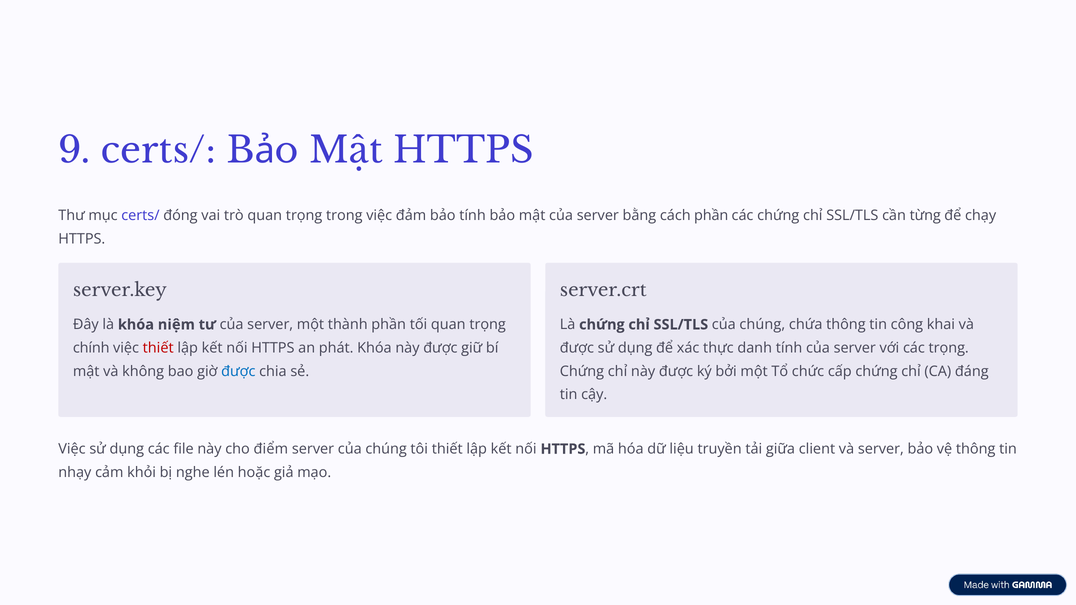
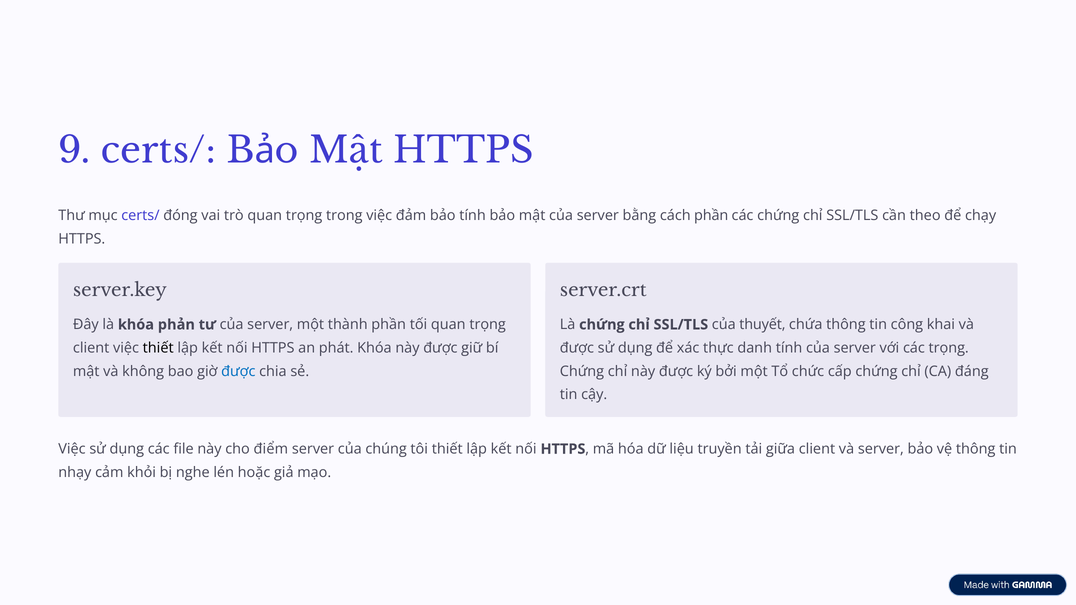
từng: từng -> theo
niệm: niệm -> phản
SSL/TLS của chúng: chúng -> thuyết
chính at (91, 348): chính -> client
thiết at (158, 348) colour: red -> black
